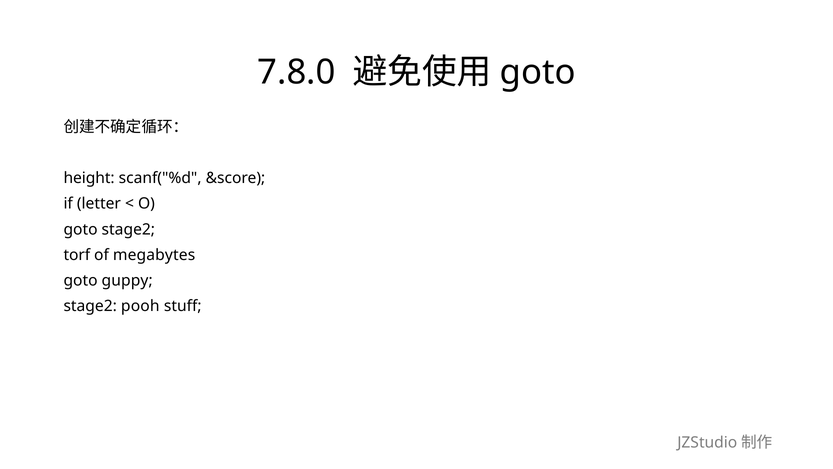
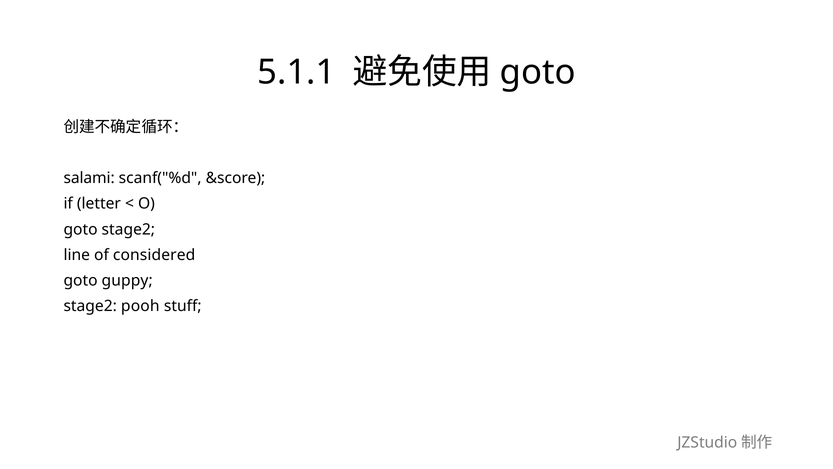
7.8.0: 7.8.0 -> 5.1.1
height: height -> salami
torf: torf -> line
megabytes: megabytes -> considered
